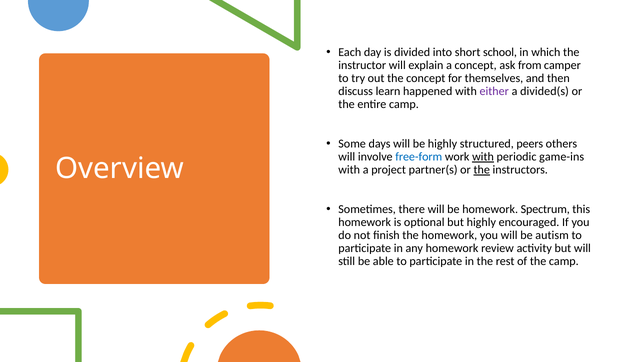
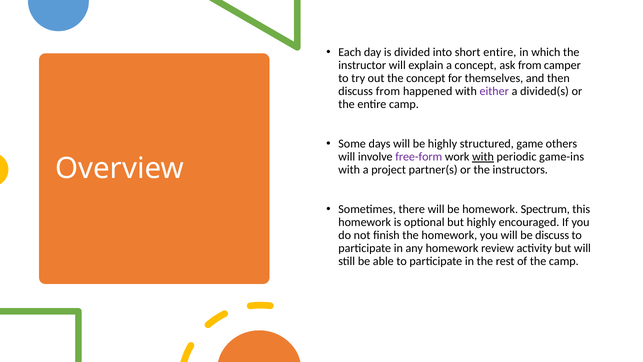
short school: school -> entire
discuss learn: learn -> from
peers: peers -> game
free-form colour: blue -> purple
the at (482, 170) underline: present -> none
be autism: autism -> discuss
